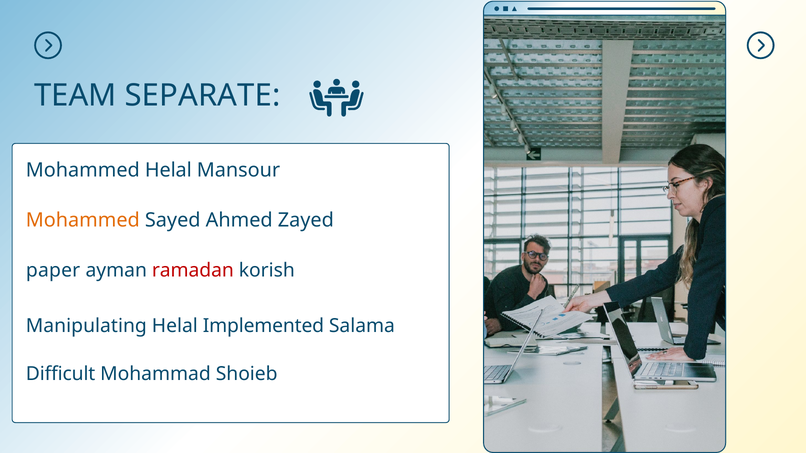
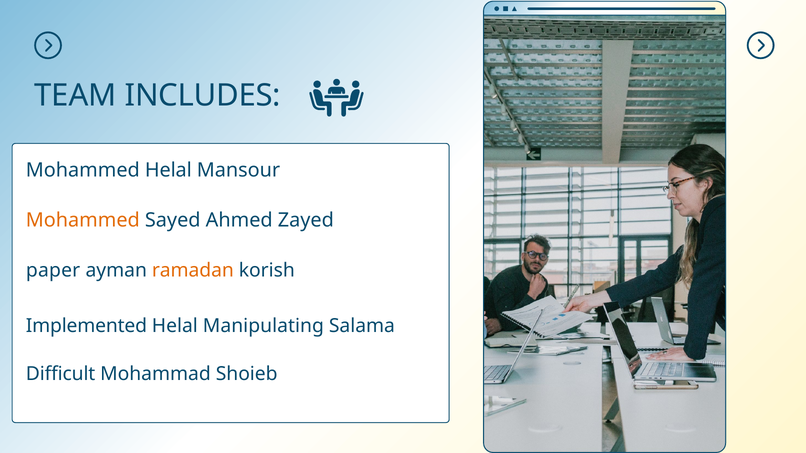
SEPARATE: SEPARATE -> INCLUDES
ramadan colour: red -> orange
Manipulating: Manipulating -> Implemented
Implemented: Implemented -> Manipulating
